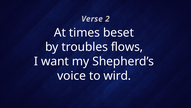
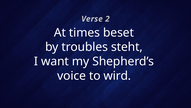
flows: flows -> steht
